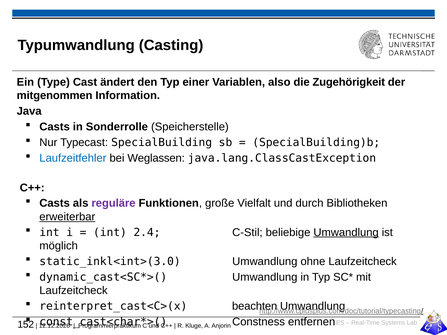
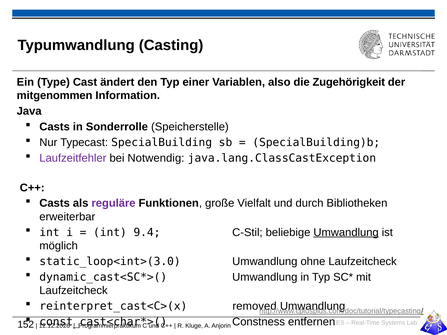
Laufzeitfehler colour: blue -> purple
Weglassen: Weglassen -> Notwendig
erweiterbar underline: present -> none
2.4: 2.4 -> 9.4
static_inkl<int>(3.0: static_inkl<int>(3.0 -> static_loop<int>(3.0
beachten: beachten -> removed
